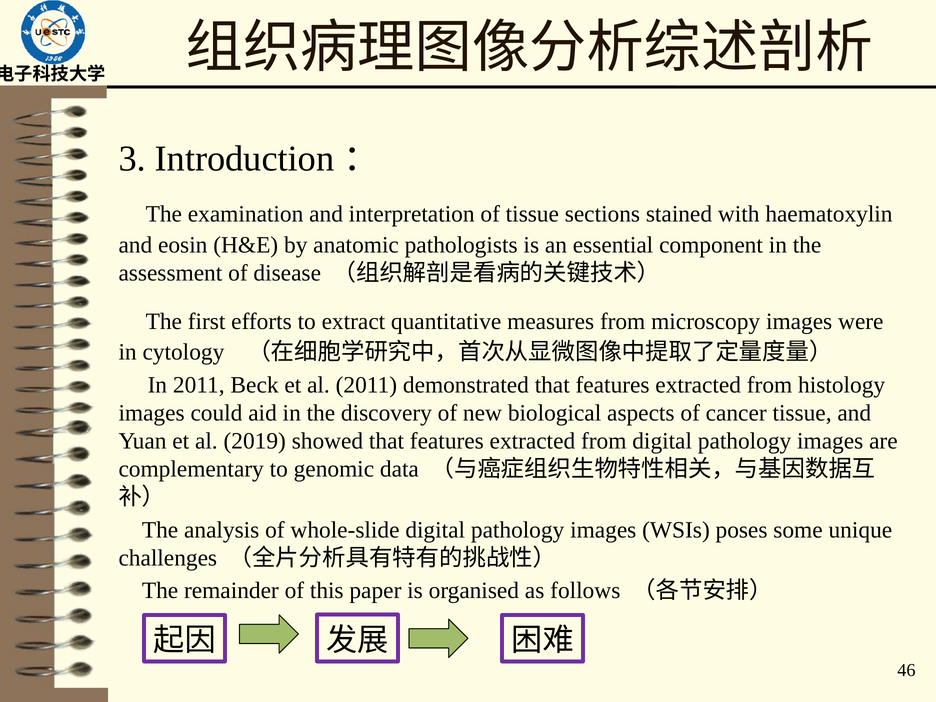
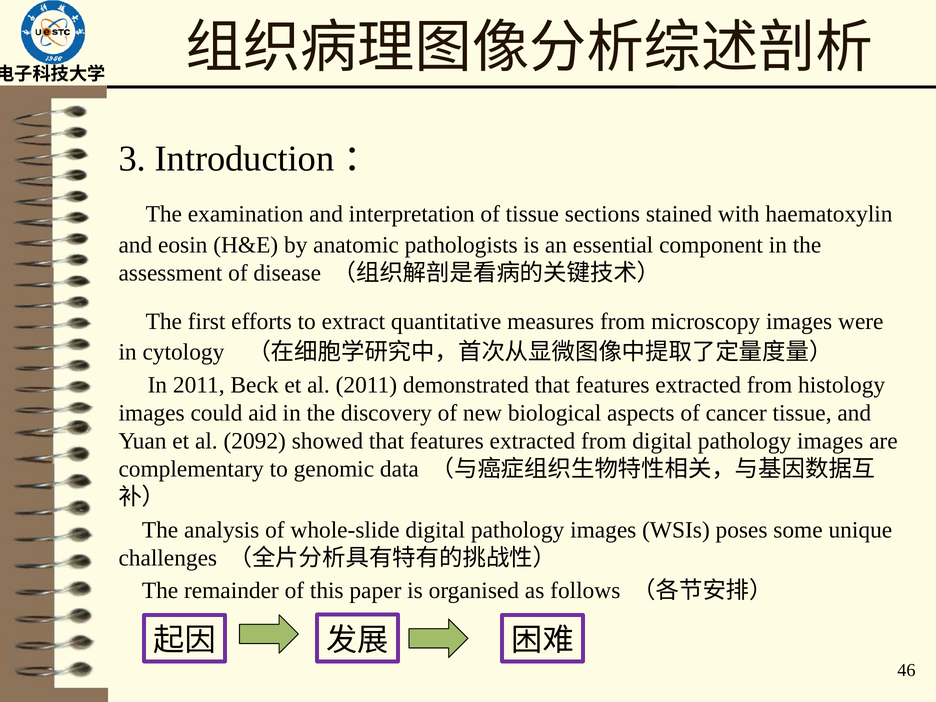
2019: 2019 -> 2092
